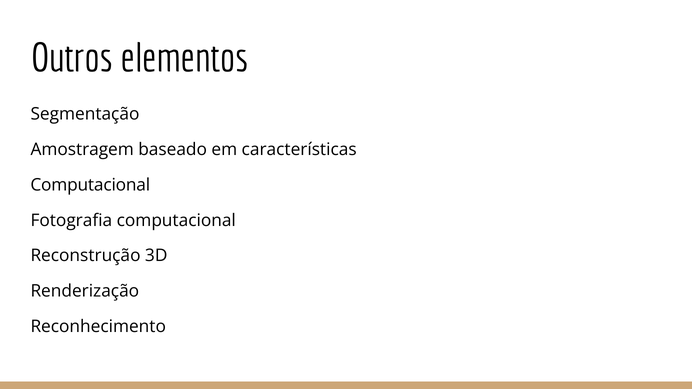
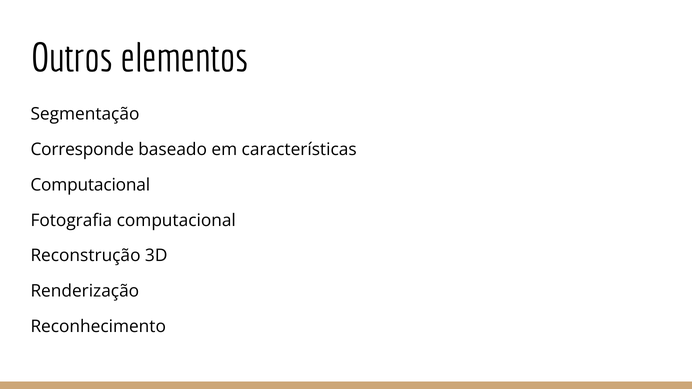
Amostragem: Amostragem -> Corresponde
